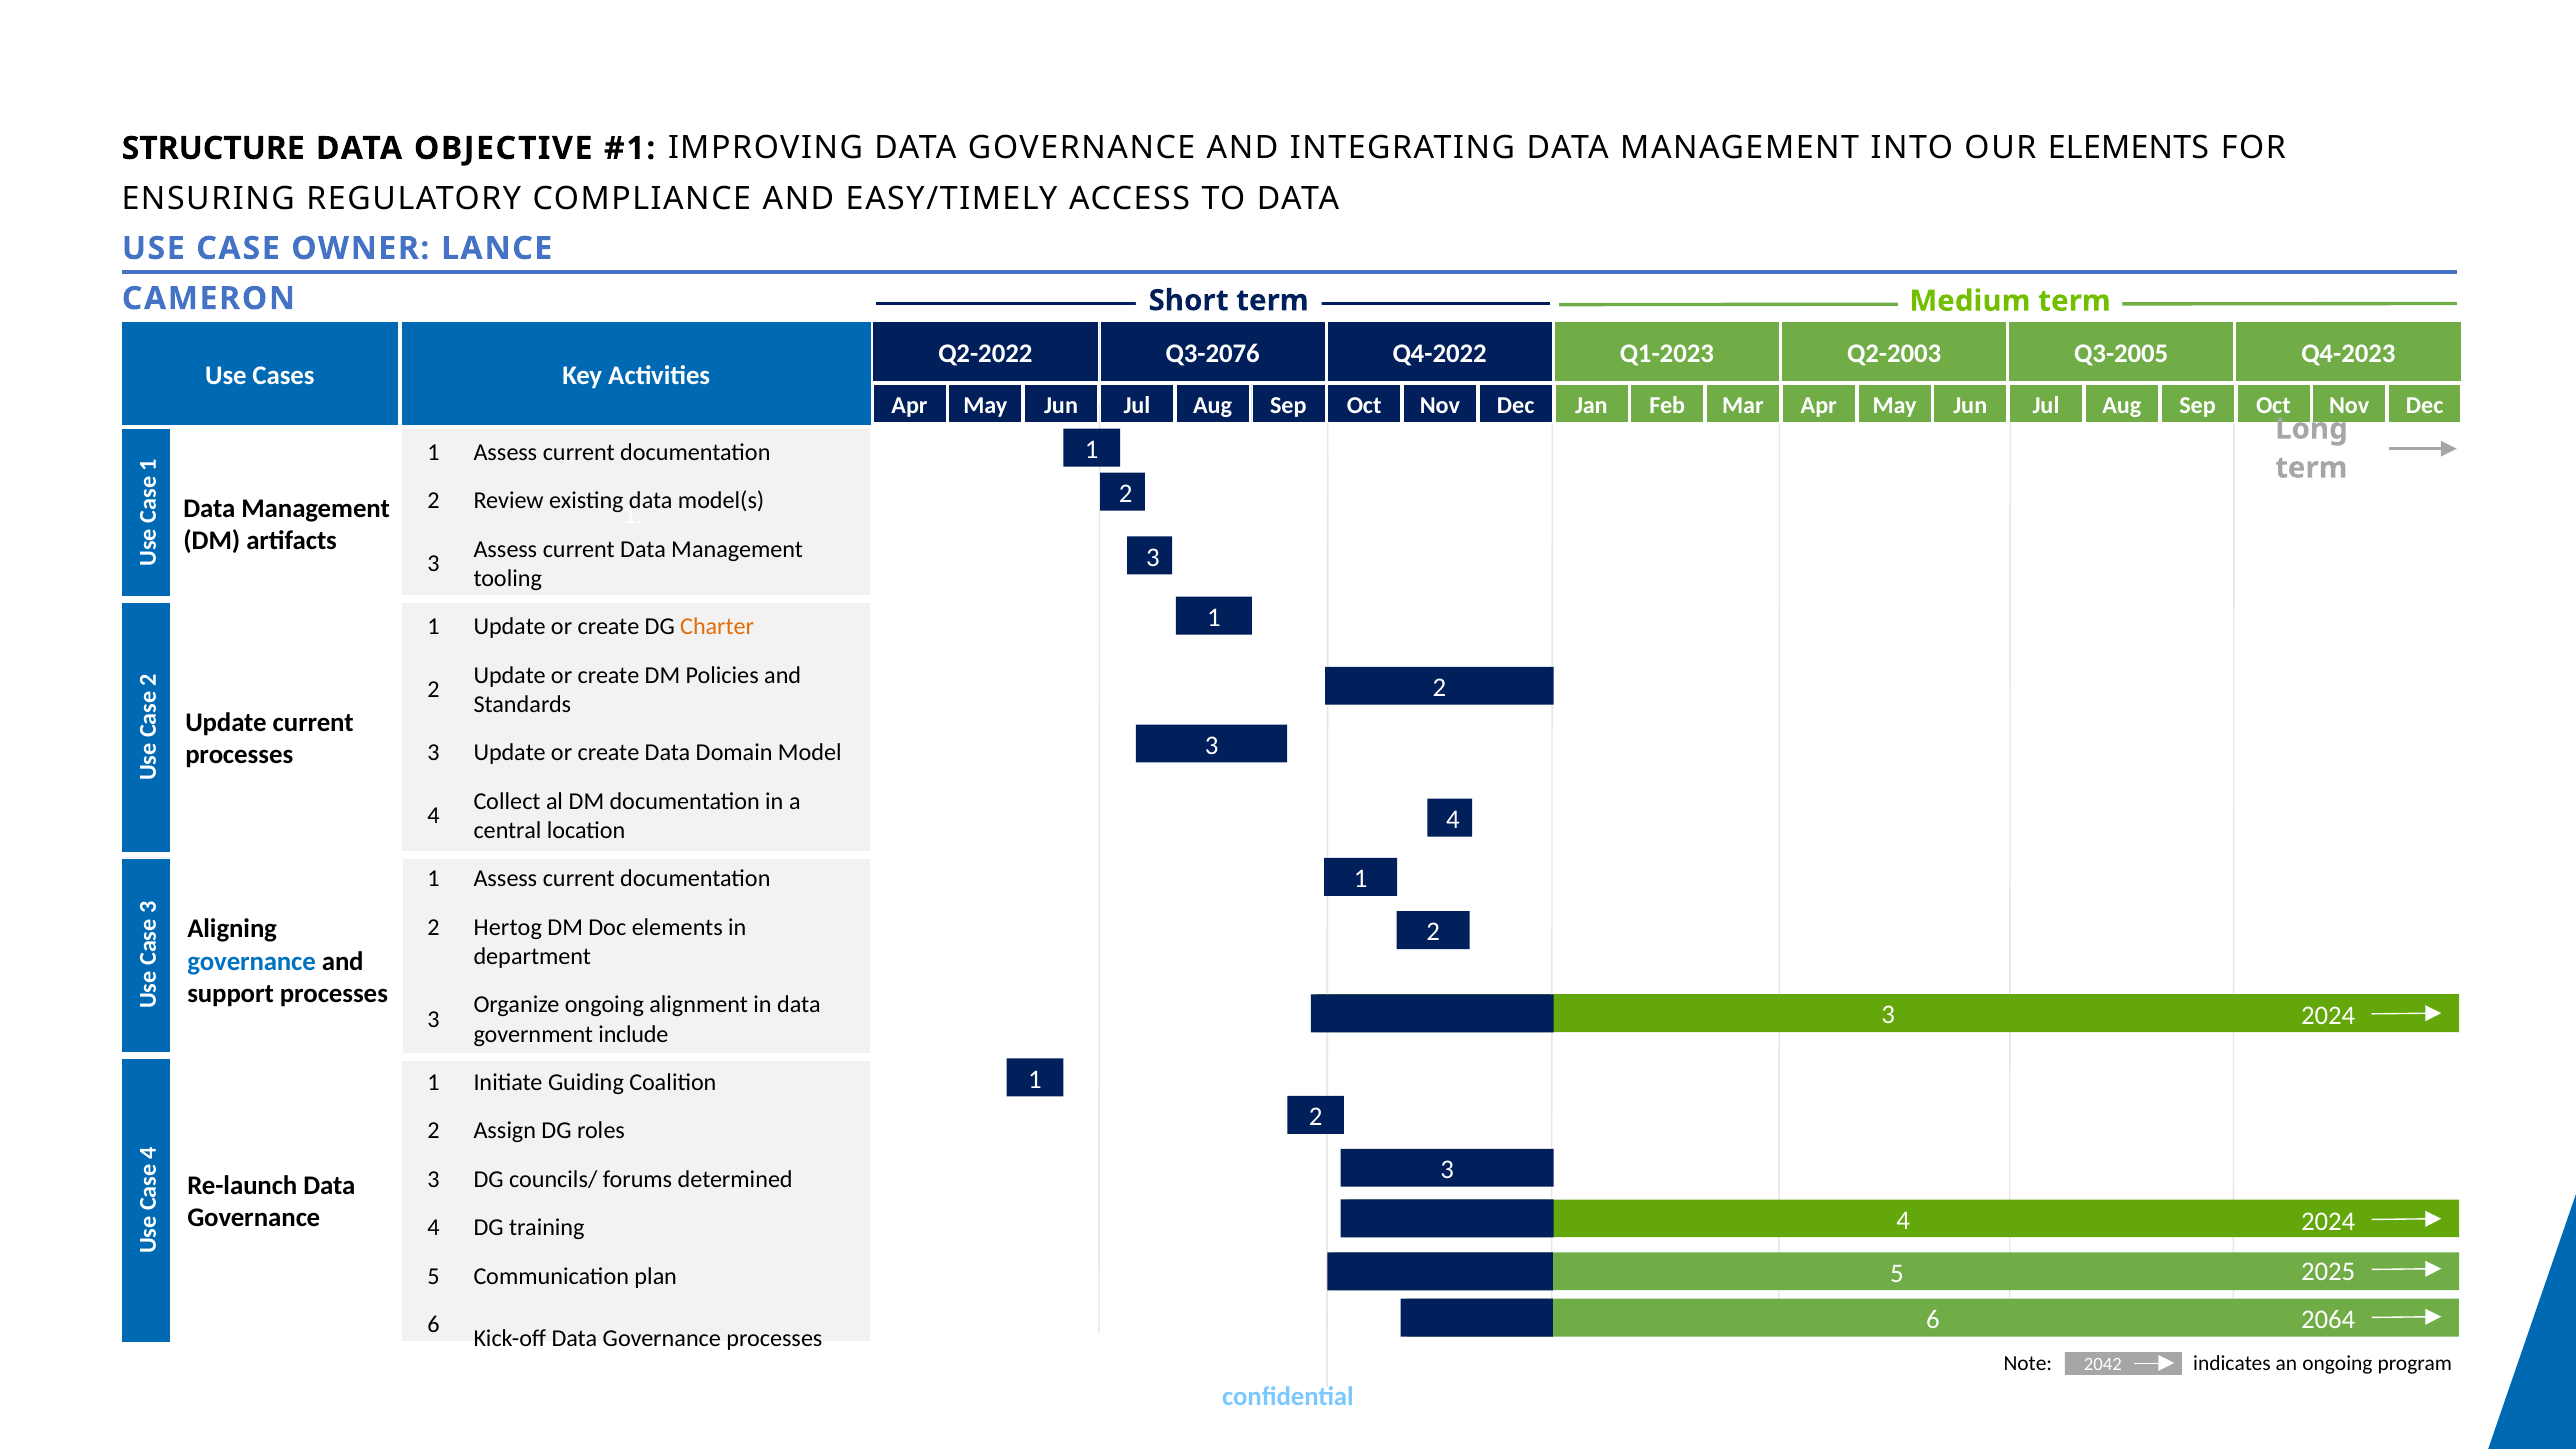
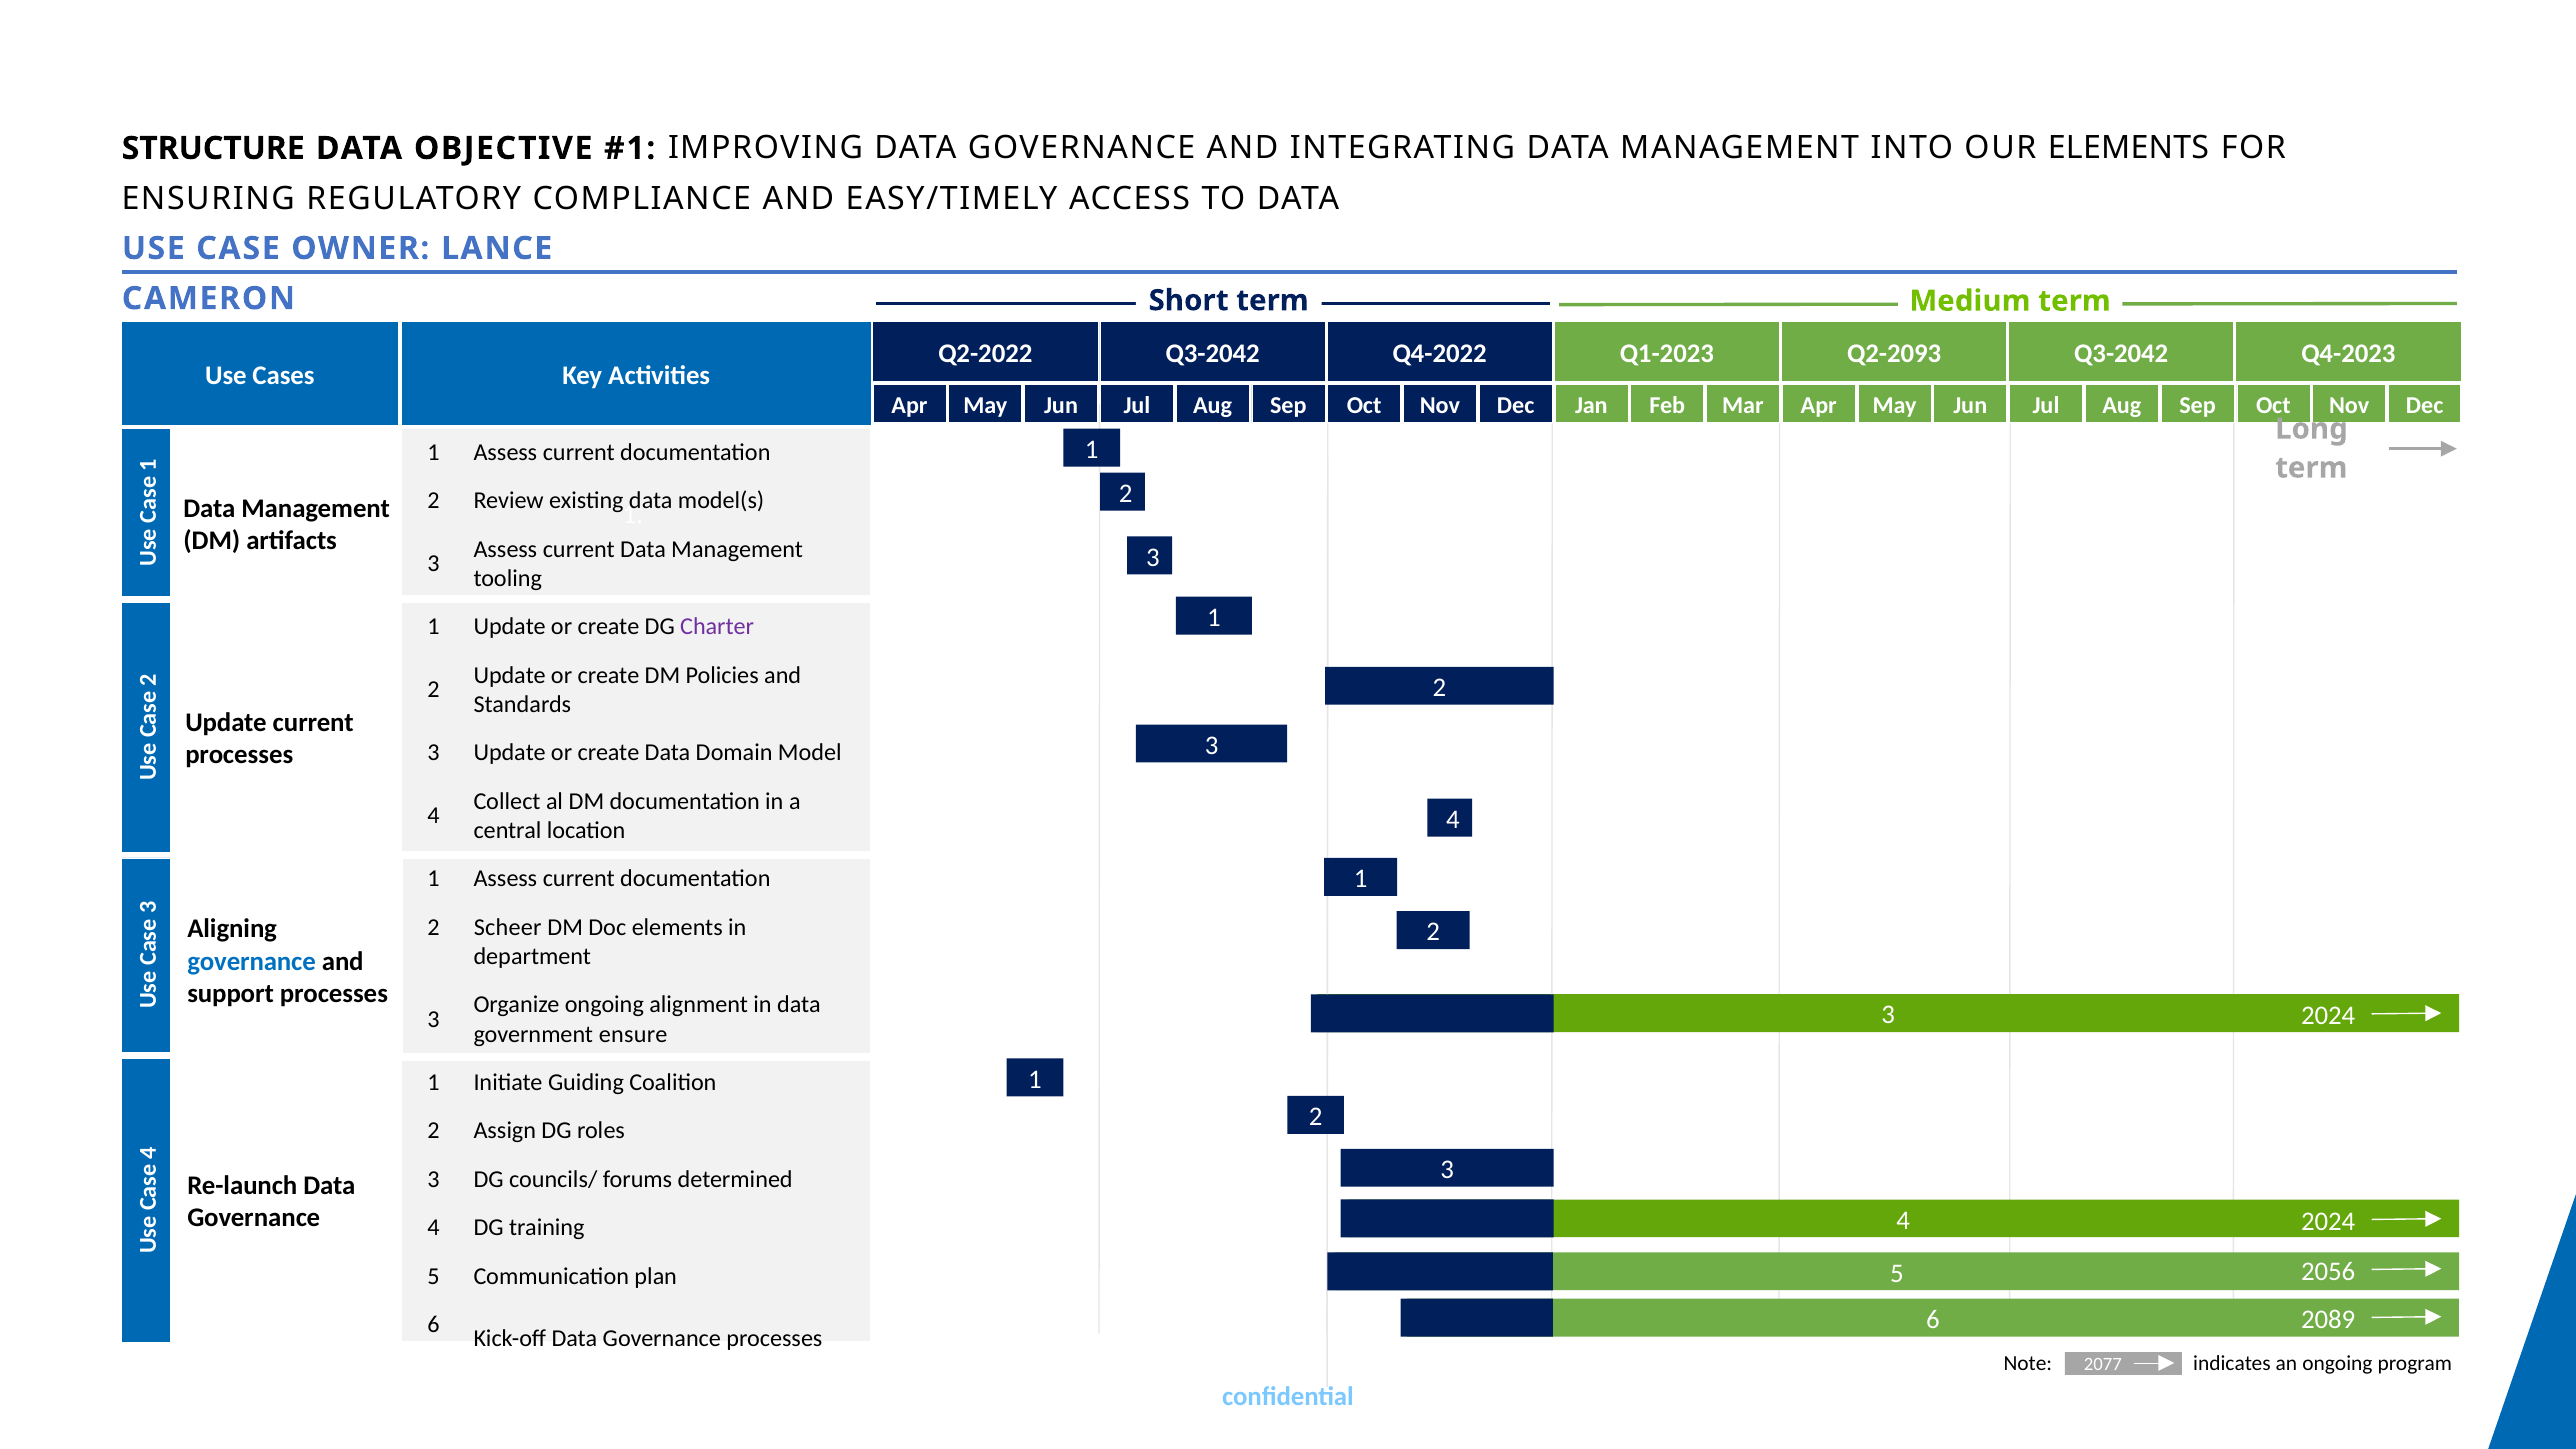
Q2-2022 Q3-2076: Q3-2076 -> Q3-2042
Q2-2003: Q2-2003 -> Q2-2093
Q4-2022 Q3-2005: Q3-2005 -> Q3-2042
Charter colour: orange -> purple
Hertog: Hertog -> Scheer
include: include -> ensure
2025: 2025 -> 2056
2064: 2064 -> 2089
2042: 2042 -> 2077
